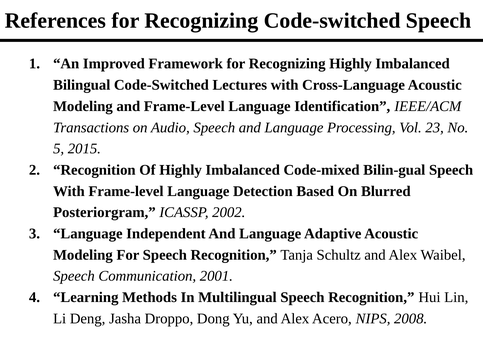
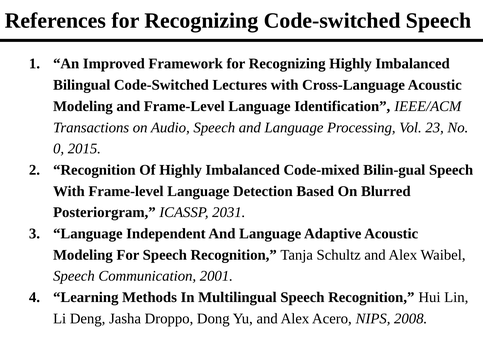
5: 5 -> 0
2002: 2002 -> 2031
